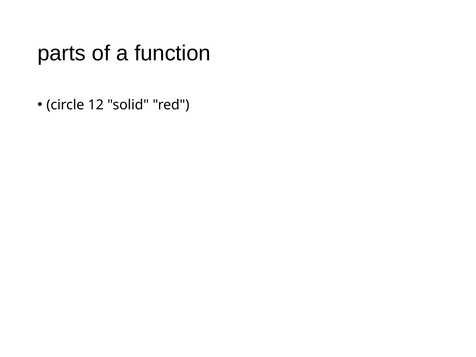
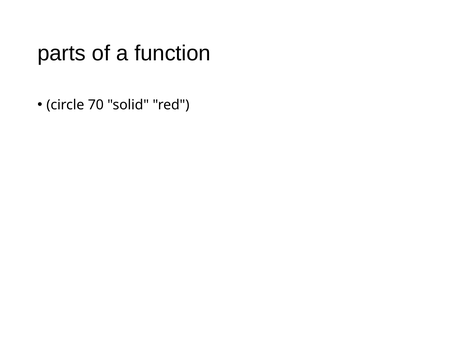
12: 12 -> 70
